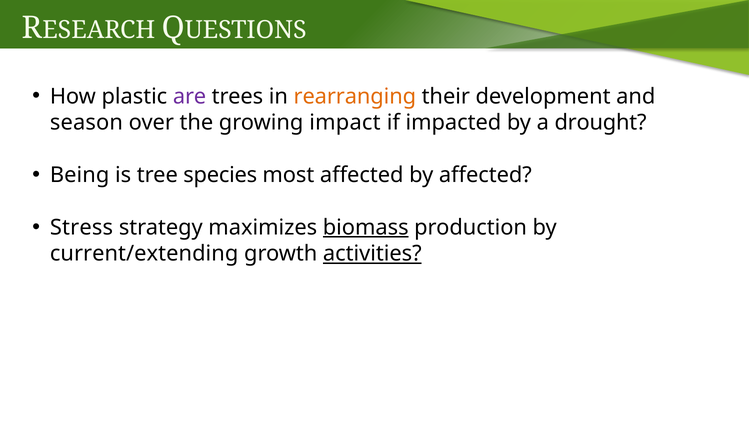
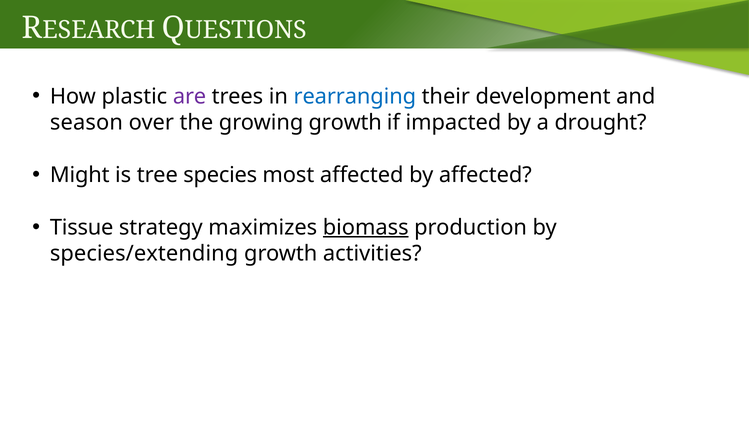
rearranging colour: orange -> blue
growing impact: impact -> growth
Being: Being -> Might
Stress: Stress -> Tissue
current/extending: current/extending -> species/extending
activities underline: present -> none
